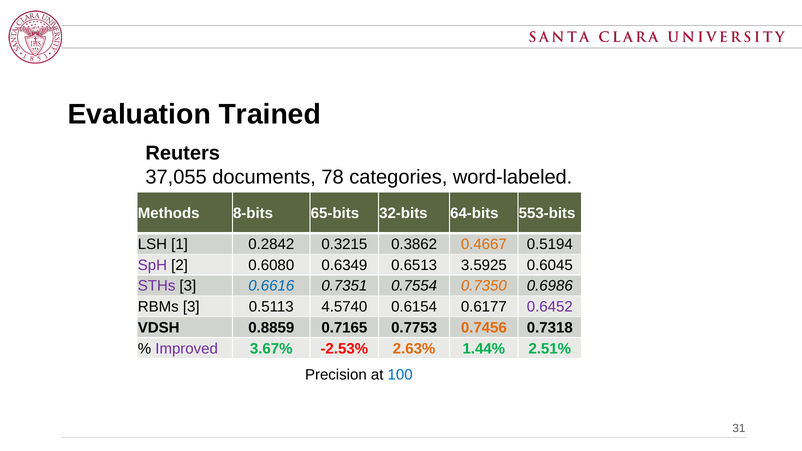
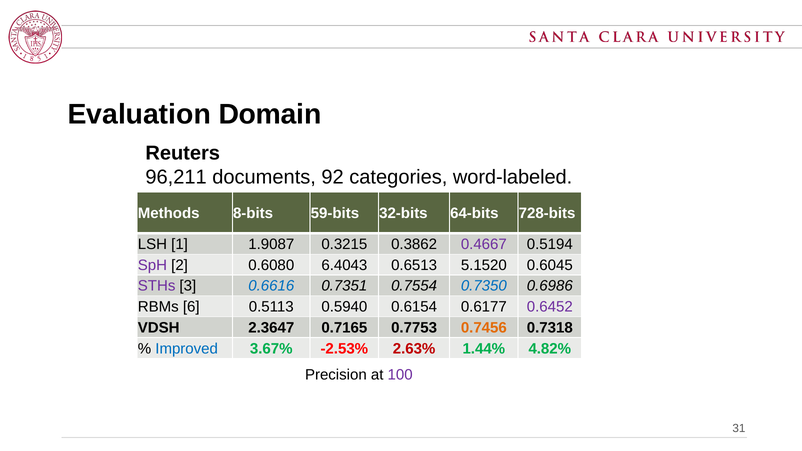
Trained: Trained -> Domain
37,055: 37,055 -> 96,211
78: 78 -> 92
65-bits: 65-bits -> 59-bits
553-bits: 553-bits -> 728-bits
0.2842: 0.2842 -> 1.9087
0.4667 colour: orange -> purple
0.6349: 0.6349 -> 6.4043
3.5925: 3.5925 -> 5.1520
0.7350 colour: orange -> blue
RBMs 3: 3 -> 6
4.5740: 4.5740 -> 0.5940
0.8859: 0.8859 -> 2.3647
Improved colour: purple -> blue
2.63% colour: orange -> red
2.51%: 2.51% -> 4.82%
100 colour: blue -> purple
